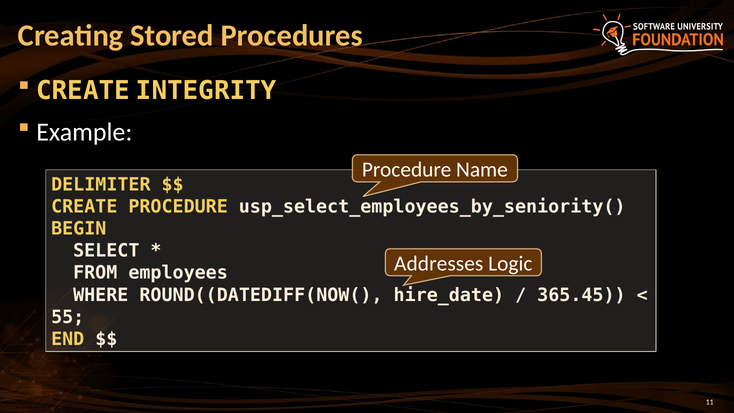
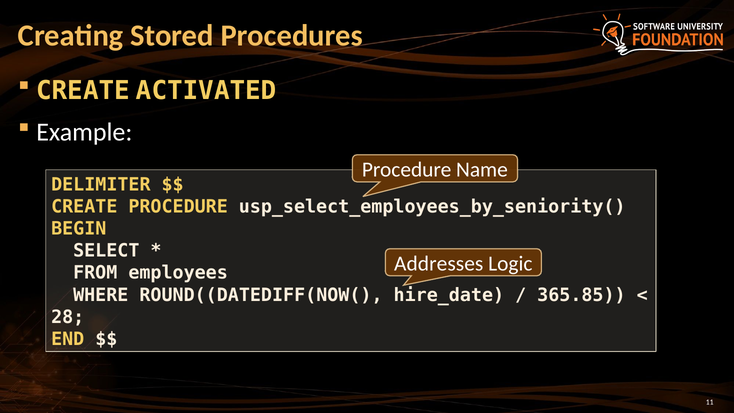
INTEGRITY: INTEGRITY -> ACTIVATED
365.45: 365.45 -> 365.85
55: 55 -> 28
